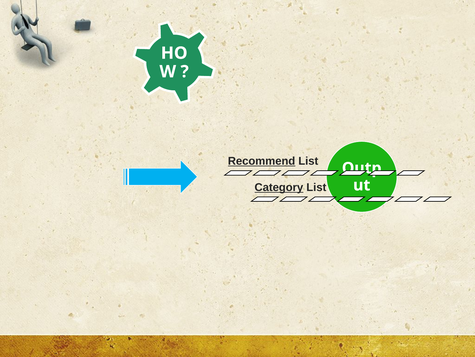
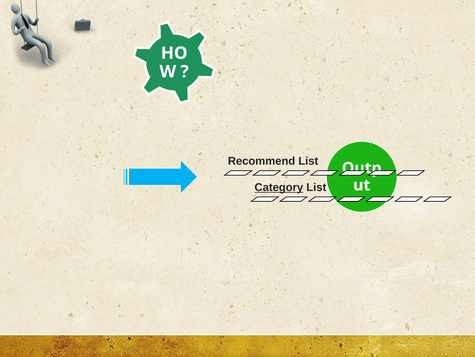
Recommend underline: present -> none
